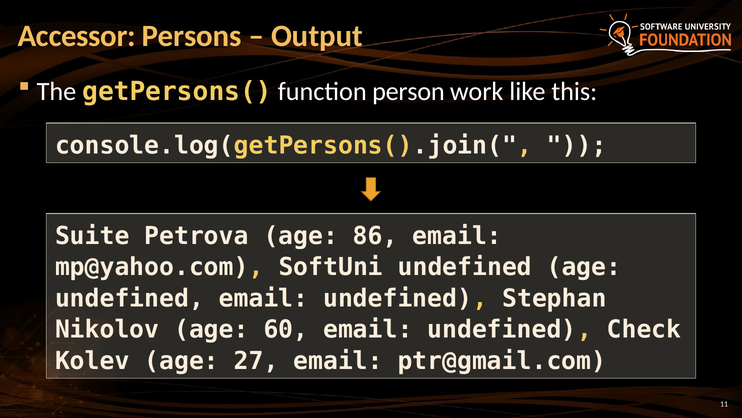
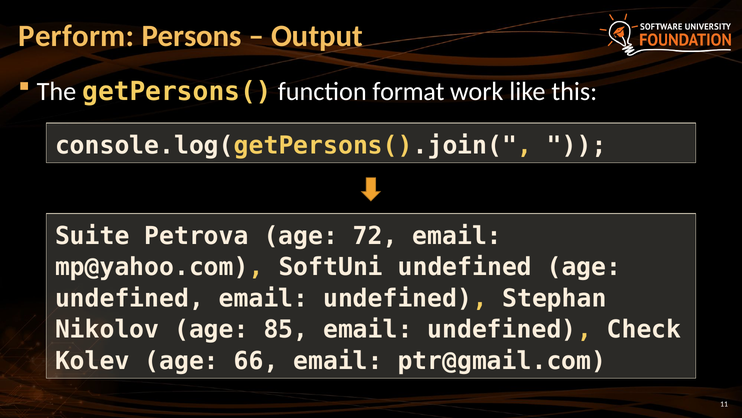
Accessor: Accessor -> Perform
person: person -> format
86: 86 -> 72
60: 60 -> 85
27: 27 -> 66
